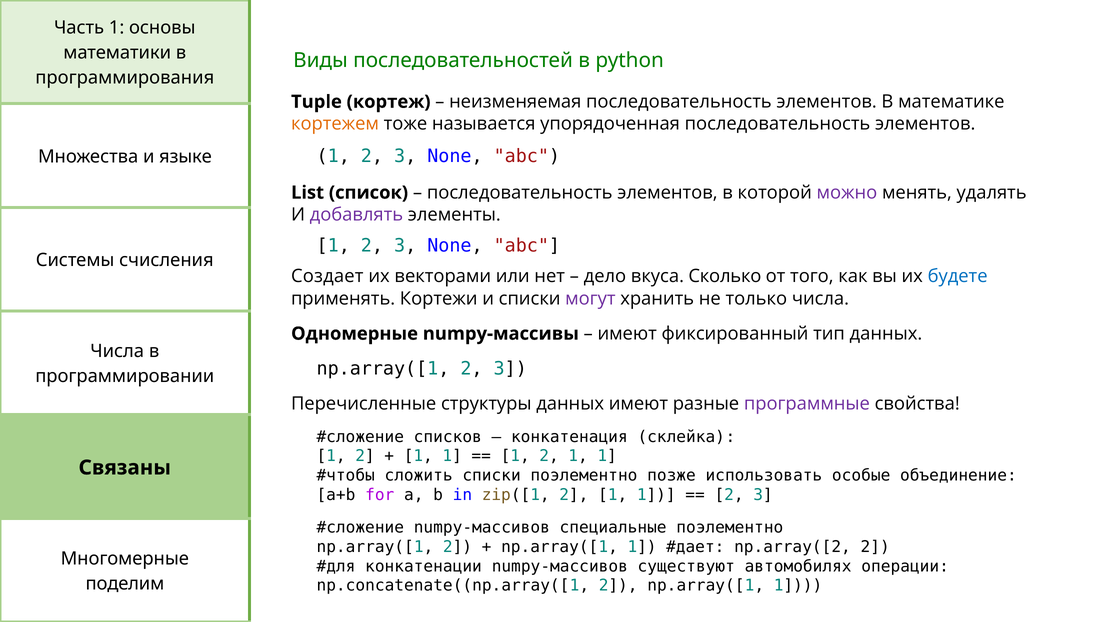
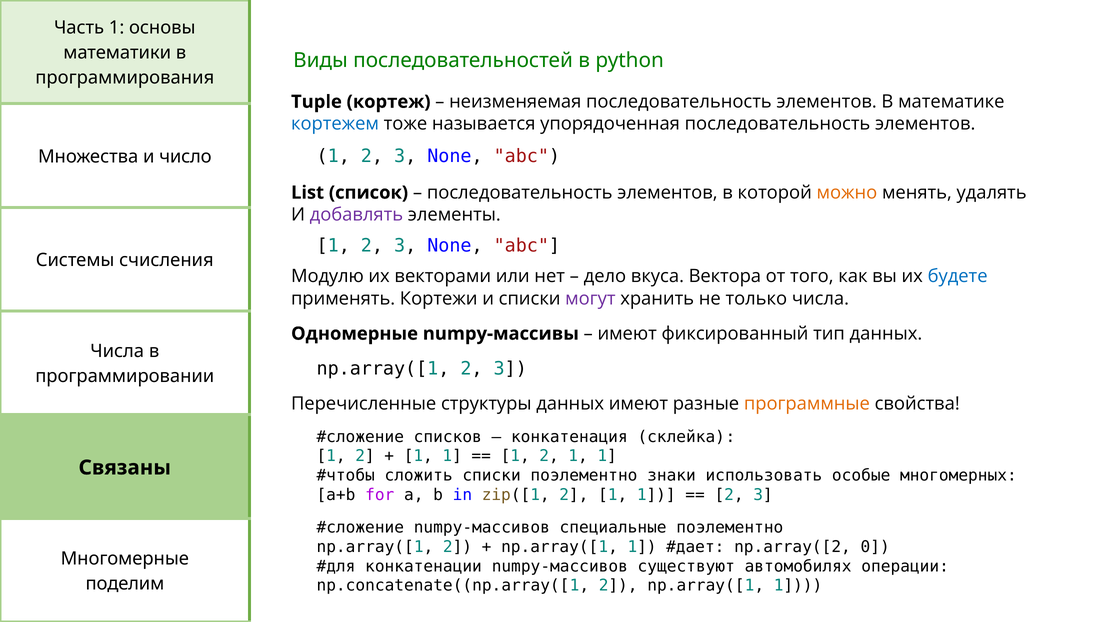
кортежем colour: orange -> blue
языке: языке -> число
можно colour: purple -> orange
Создает: Создает -> Модулю
Сколько: Сколько -> Вектора
программные colour: purple -> orange
позже: позже -> знаки
объединение: объединение -> многомерных
np.array([2 2: 2 -> 0
